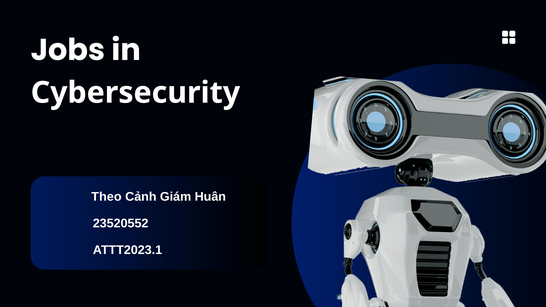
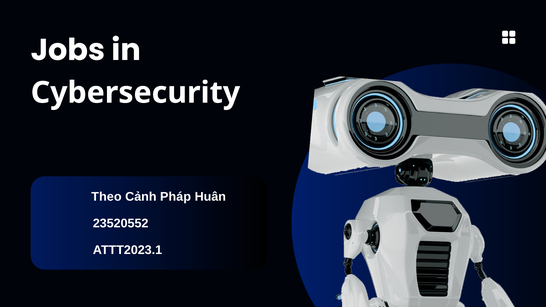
Giám: Giám -> Pháp
